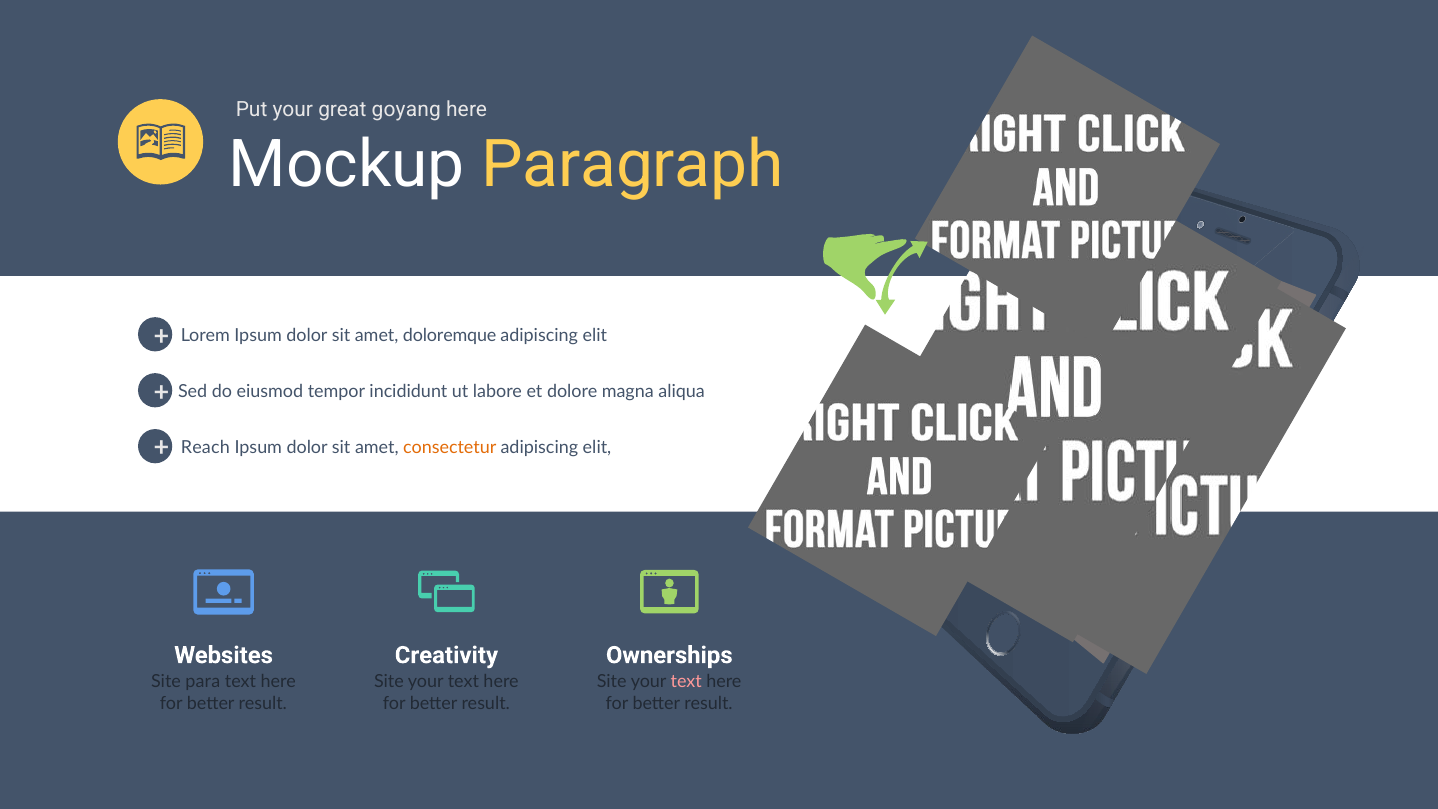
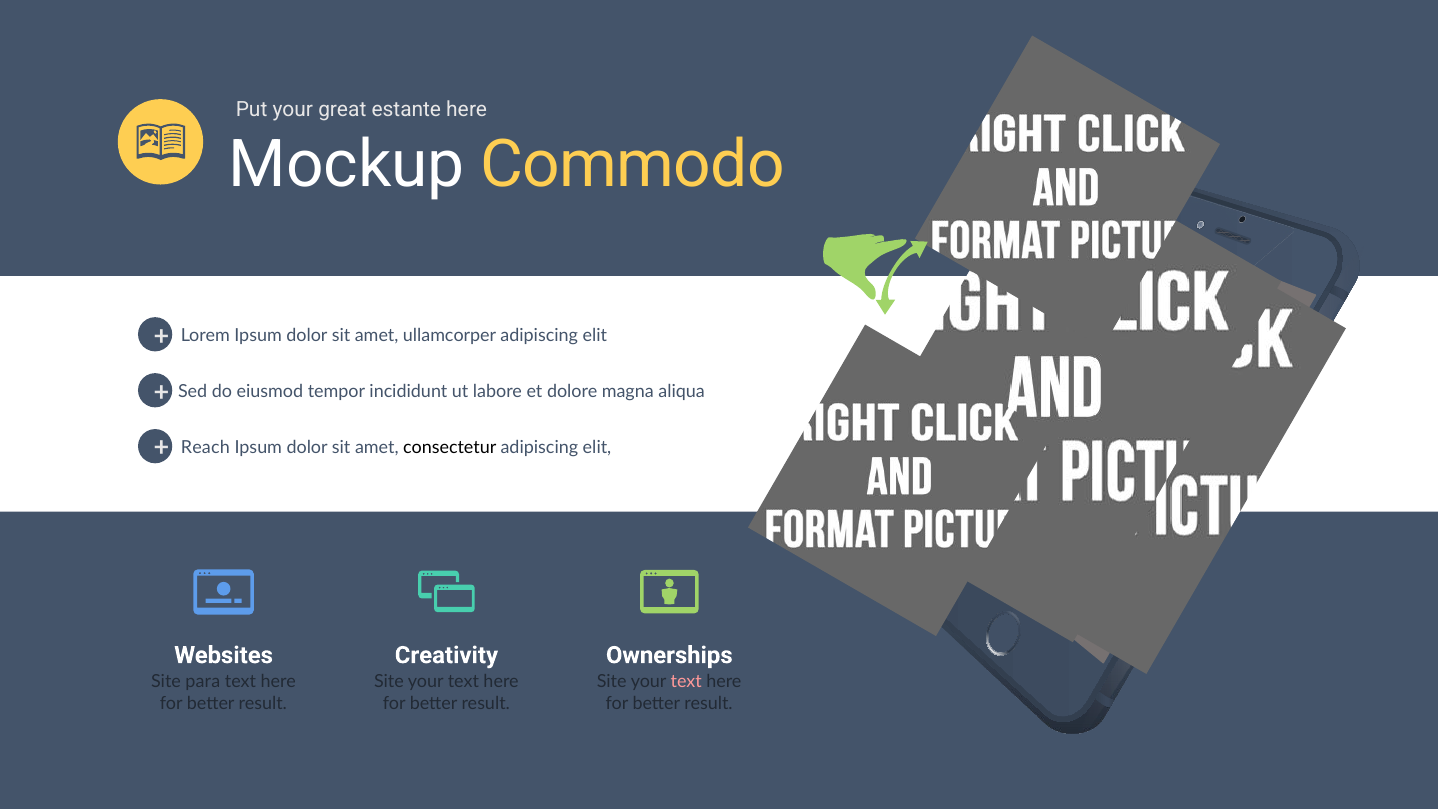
goyang: goyang -> estante
Paragraph: Paragraph -> Commodo
doloremque: doloremque -> ullamcorper
consectetur colour: orange -> black
